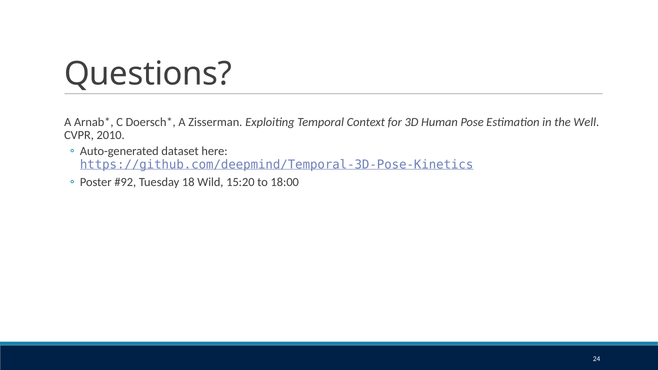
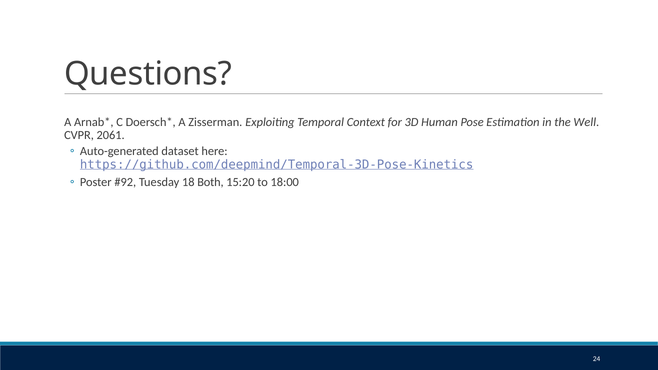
2010: 2010 -> 2061
Wild: Wild -> Both
